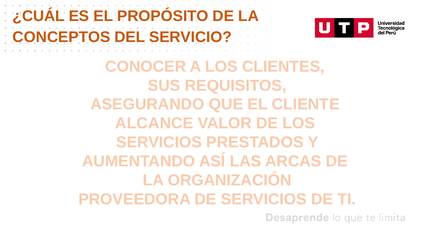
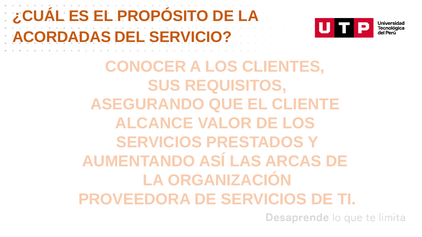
CONCEPTOS: CONCEPTOS -> ACORDADAS
